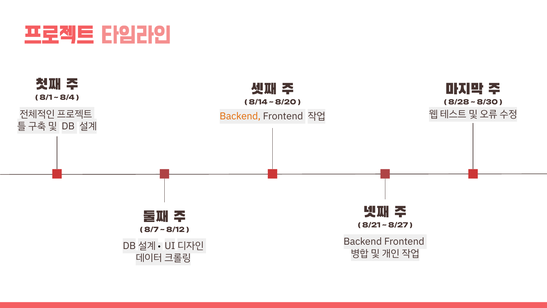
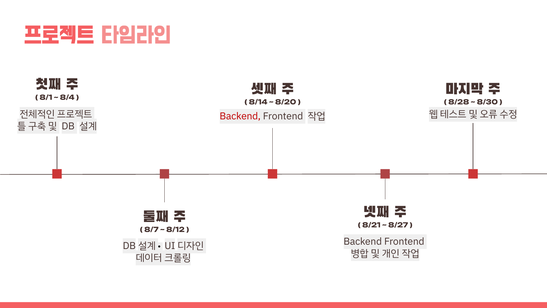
Backend at (240, 116) colour: orange -> red
